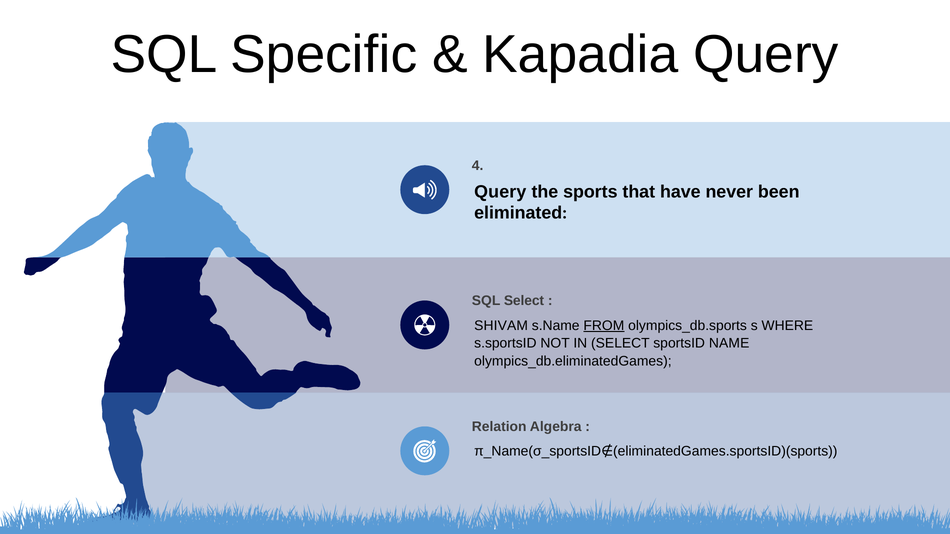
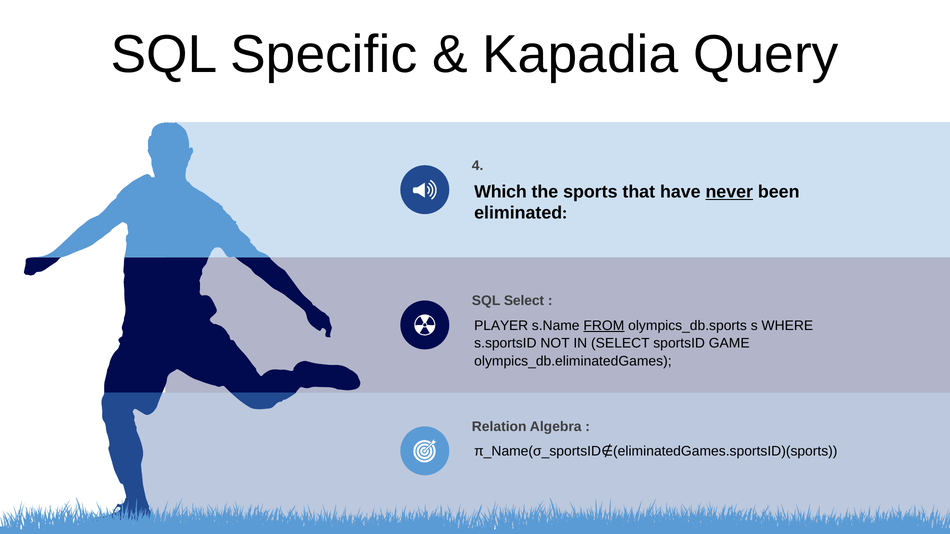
Query at (500, 192): Query -> Which
never underline: none -> present
SHIVAM: SHIVAM -> PLAYER
NAME: NAME -> GAME
